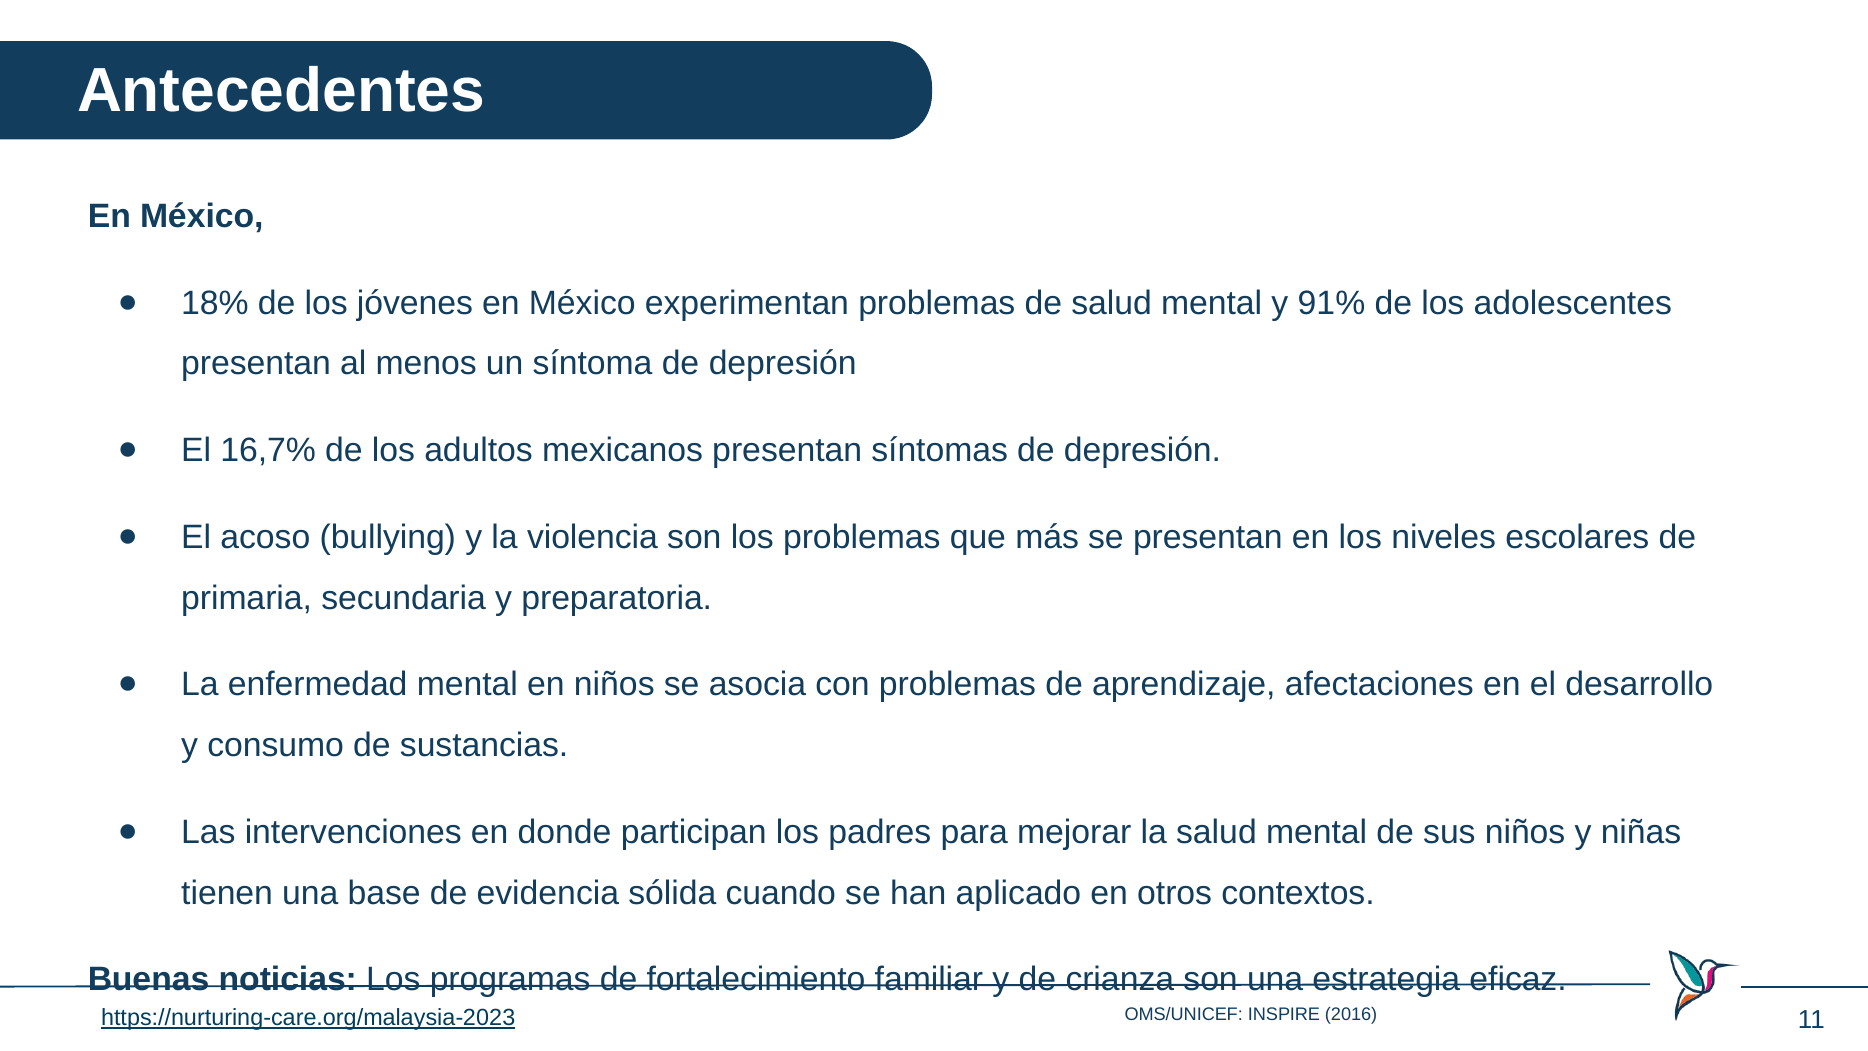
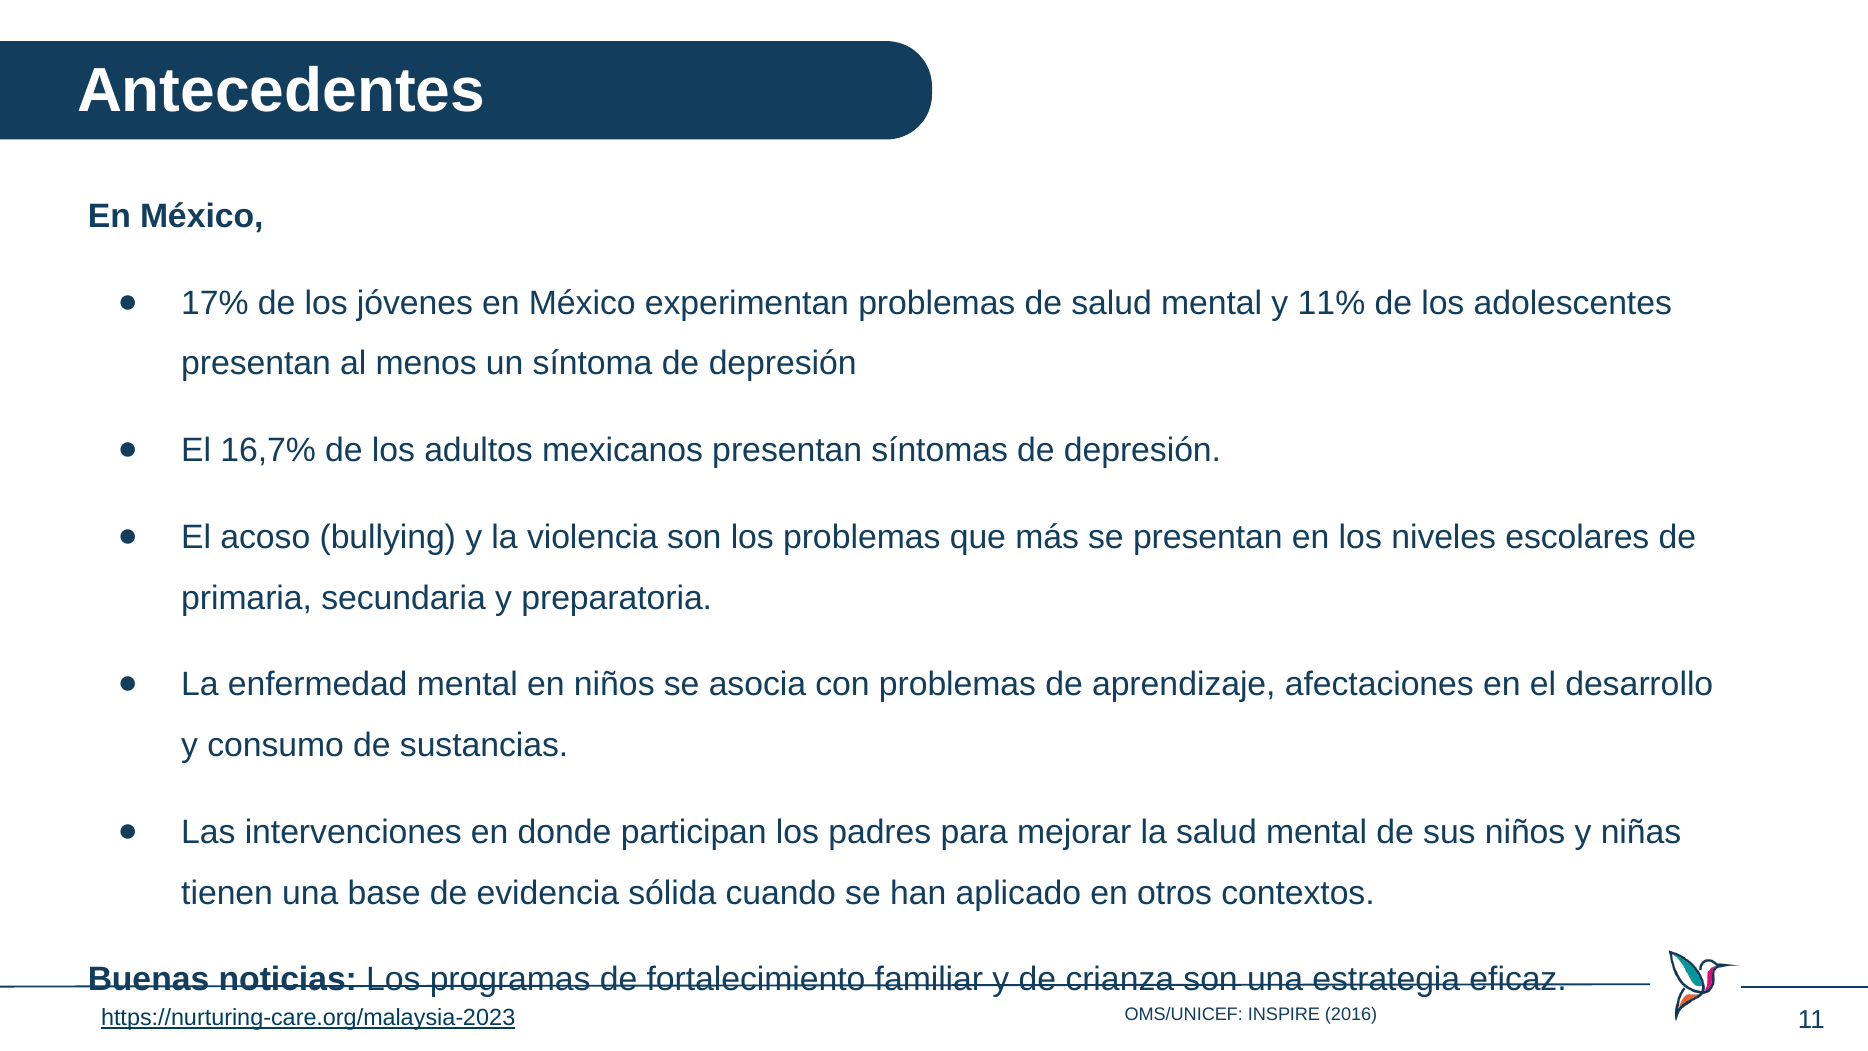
18%: 18% -> 17%
91%: 91% -> 11%
